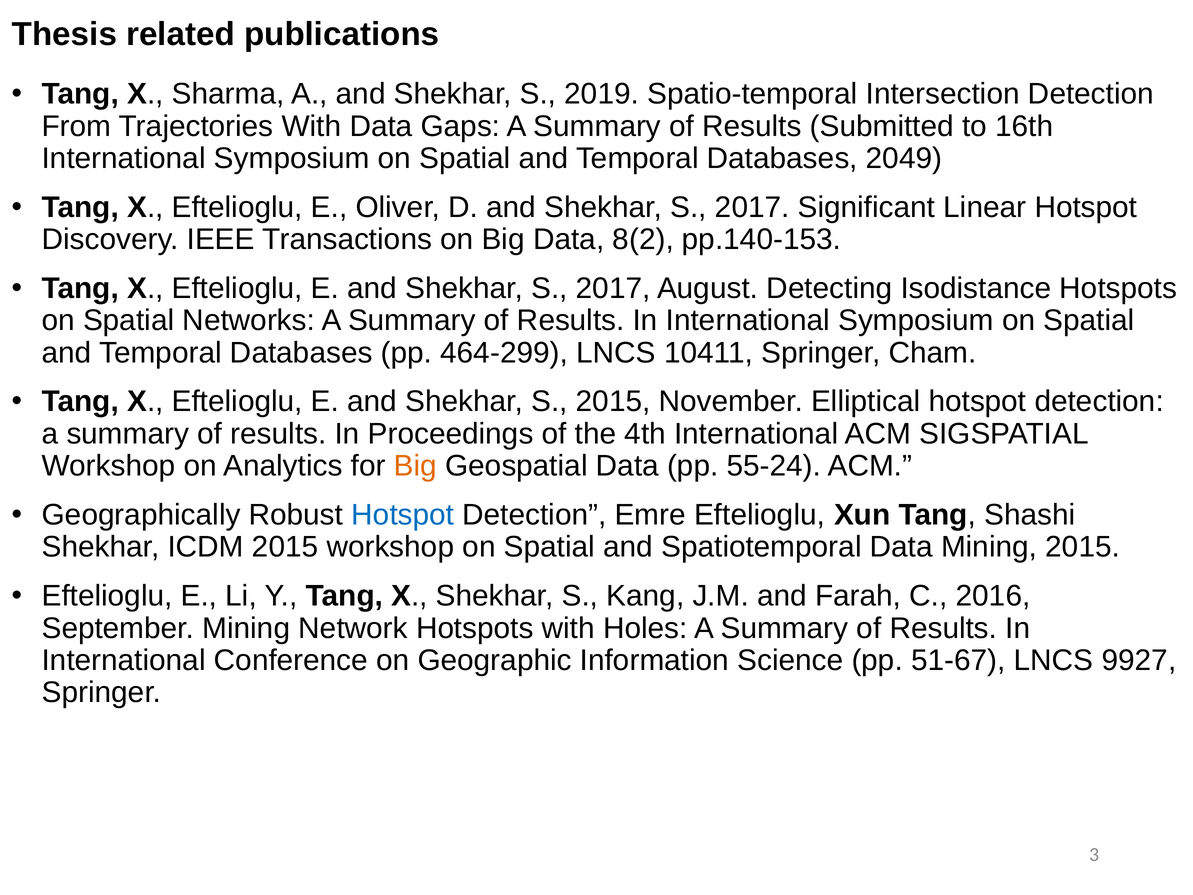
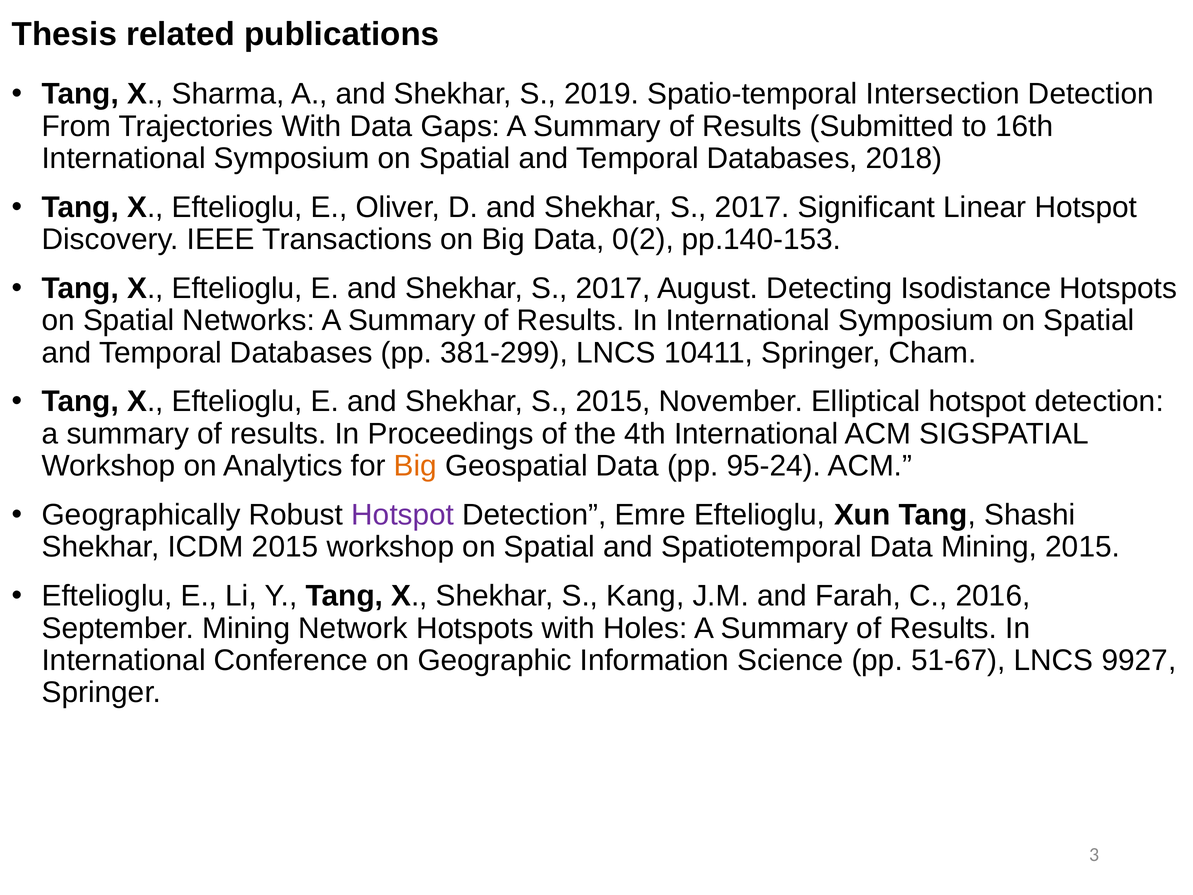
2049: 2049 -> 2018
8(2: 8(2 -> 0(2
464-299: 464-299 -> 381-299
55-24: 55-24 -> 95-24
Hotspot at (403, 515) colour: blue -> purple
